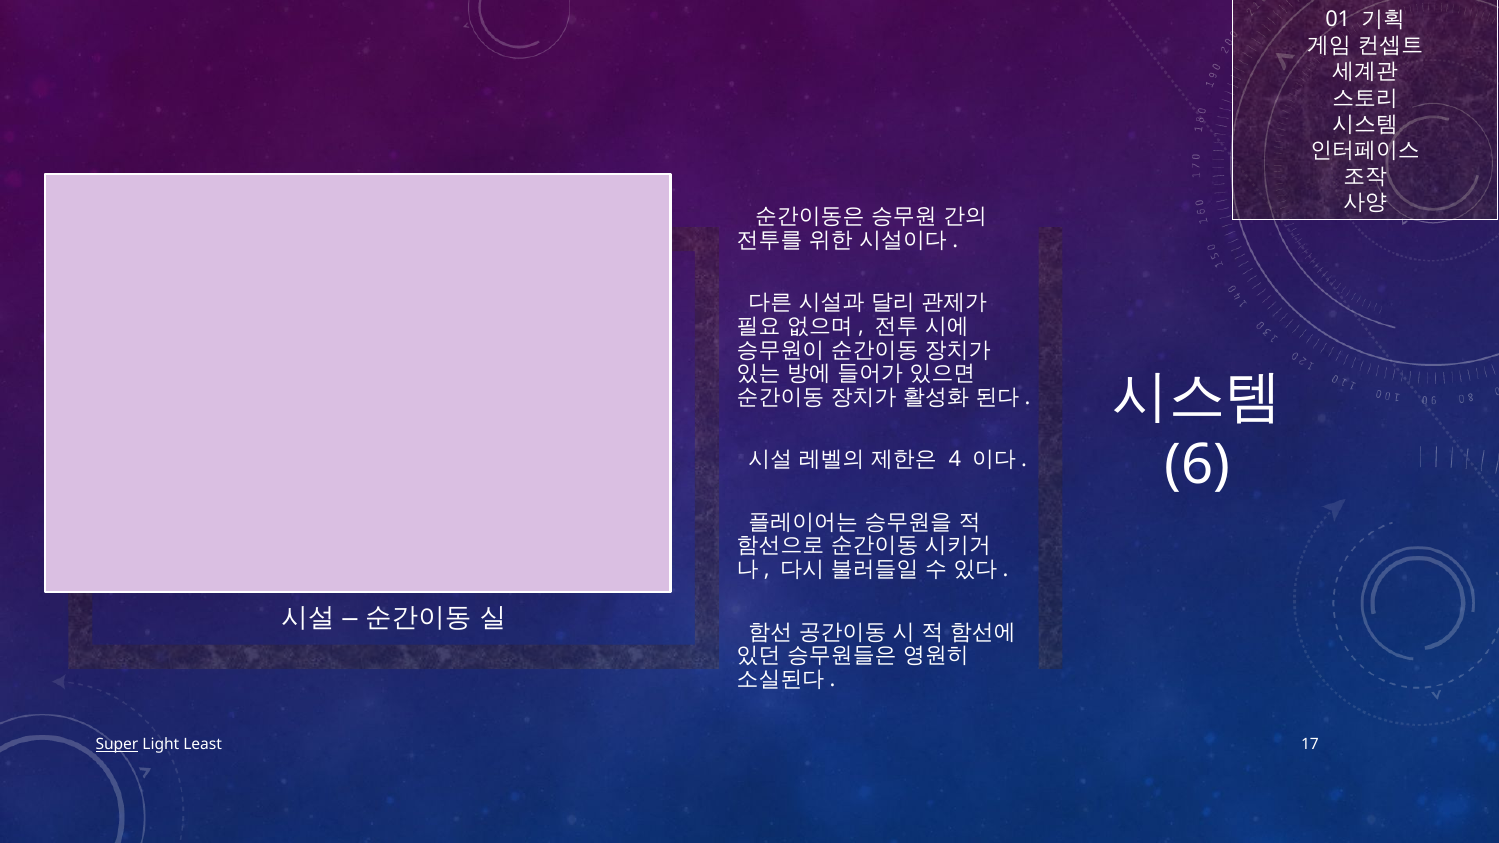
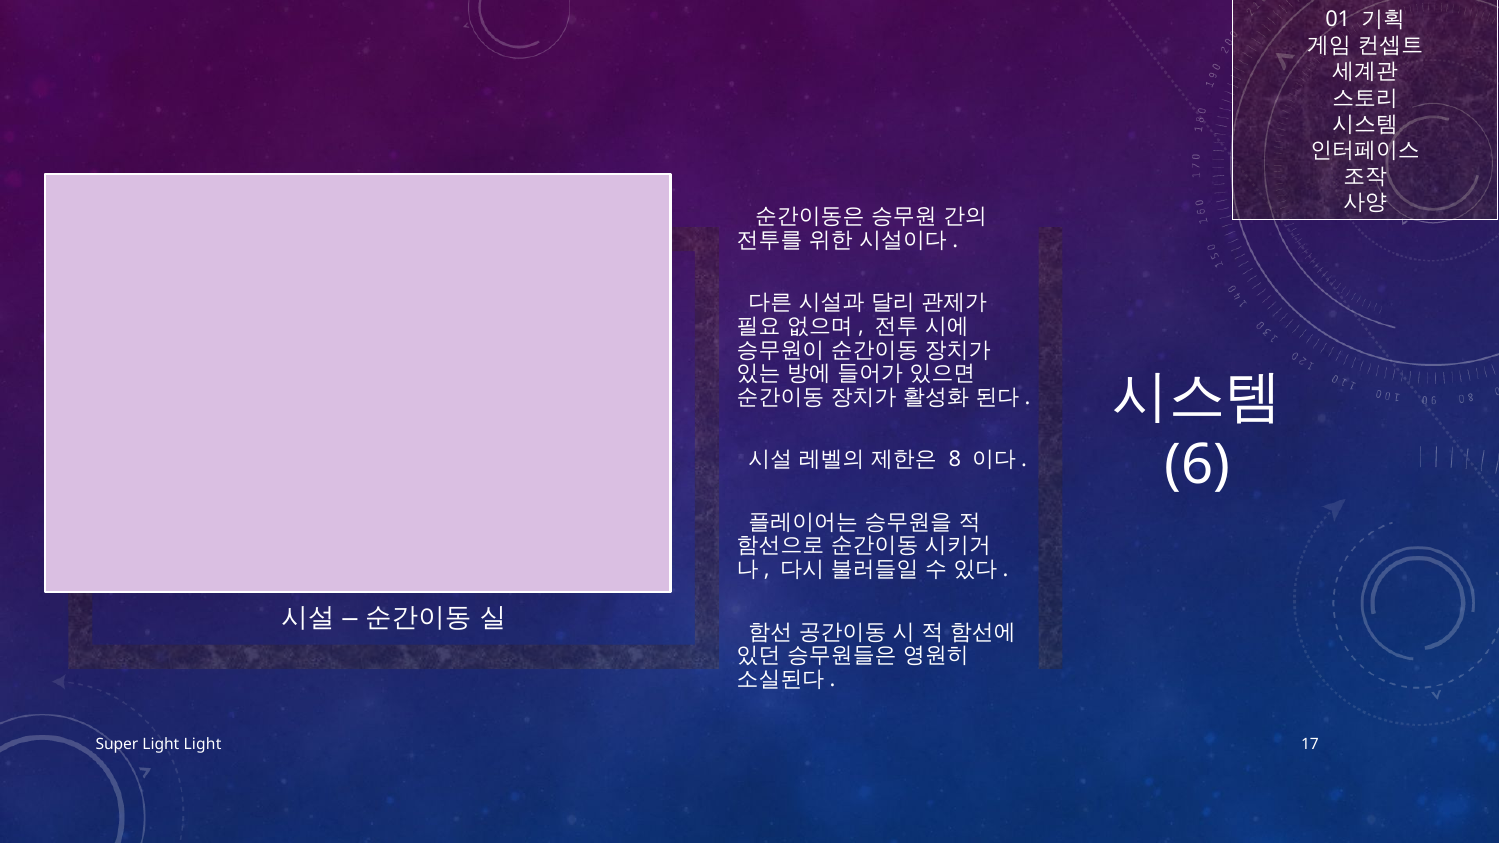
4: 4 -> 8
Super underline: present -> none
Light Least: Least -> Light
